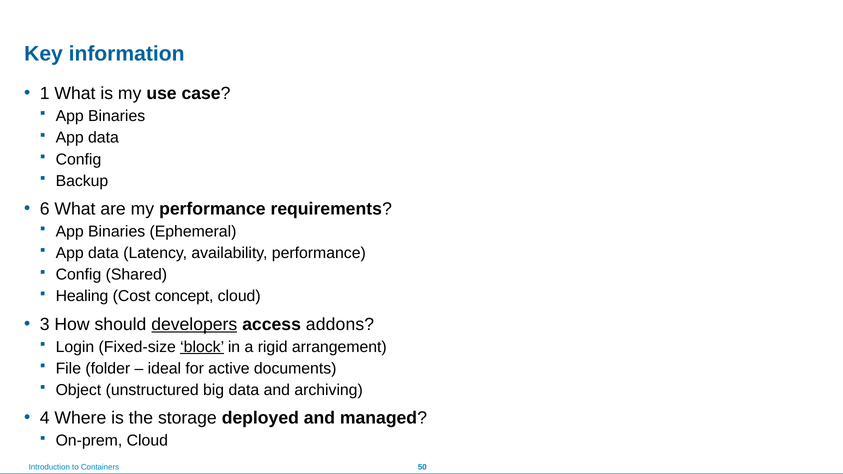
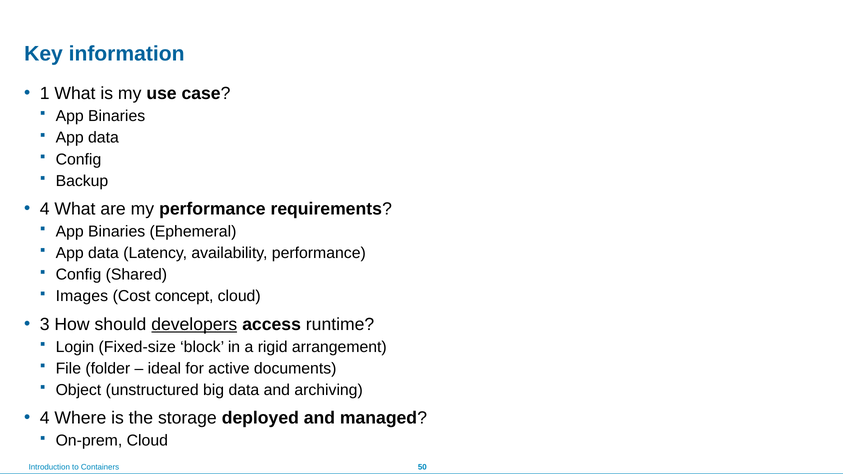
6 at (45, 209): 6 -> 4
Healing: Healing -> Images
addons: addons -> runtime
block underline: present -> none
